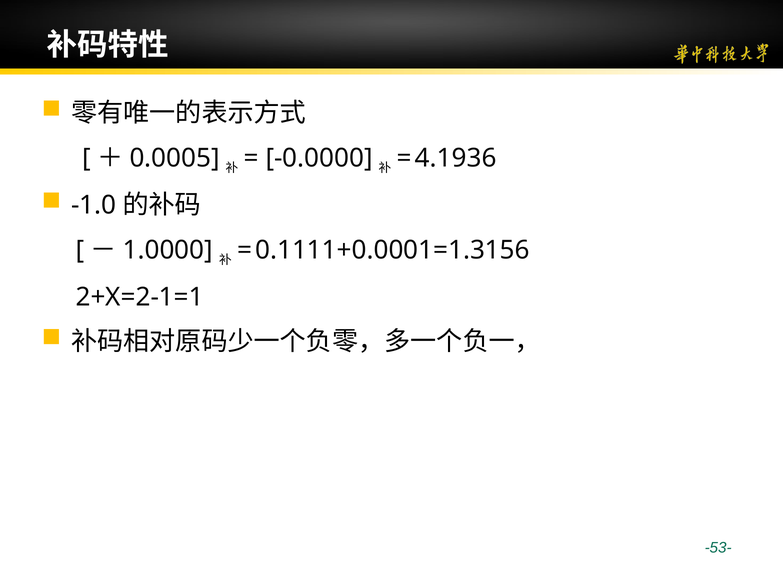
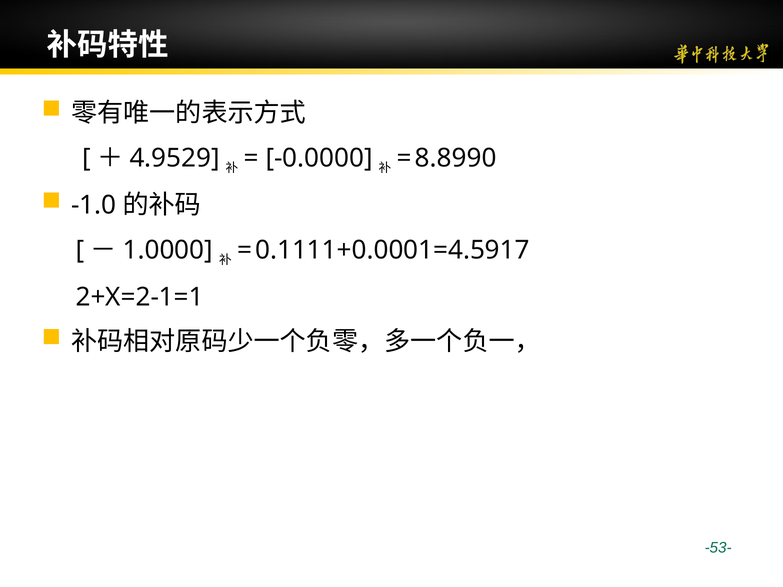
0.0005: 0.0005 -> 4.9529
4.1936: 4.1936 -> 8.8990
0.1111+0.0001=1.3156: 0.1111+0.0001=1.3156 -> 0.1111+0.0001=4.5917
